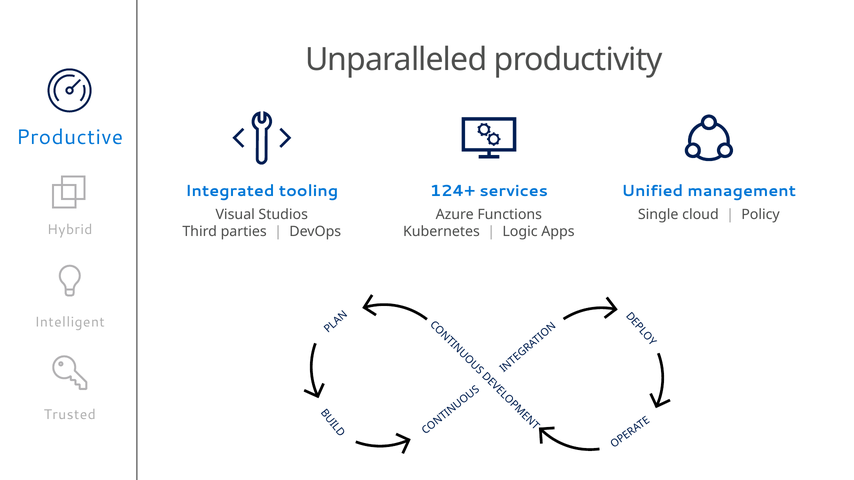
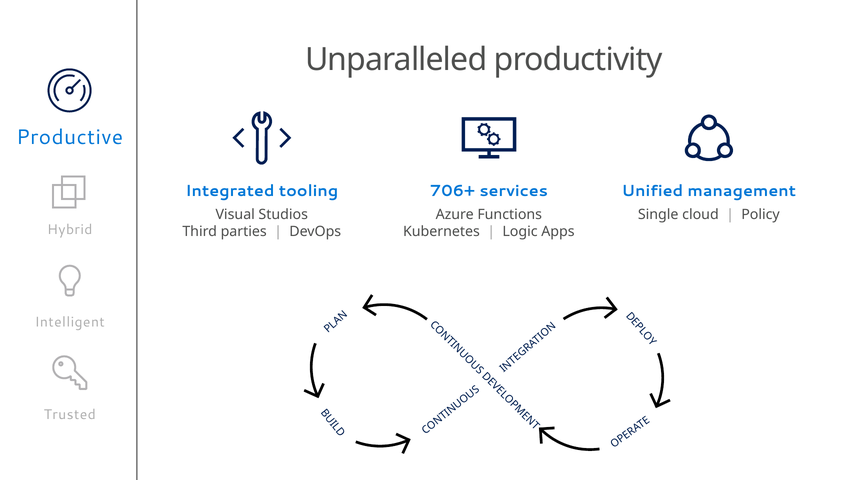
124+: 124+ -> 706+
